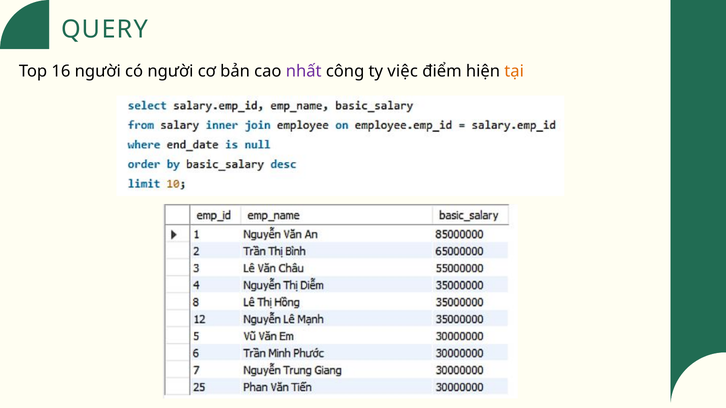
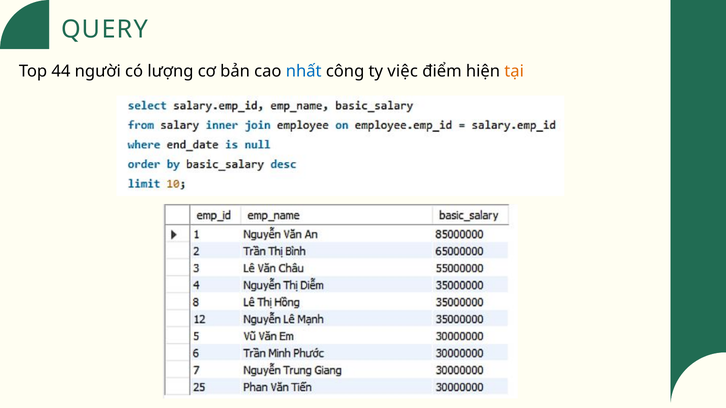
16: 16 -> 44
có người: người -> lượng
nhất colour: purple -> blue
